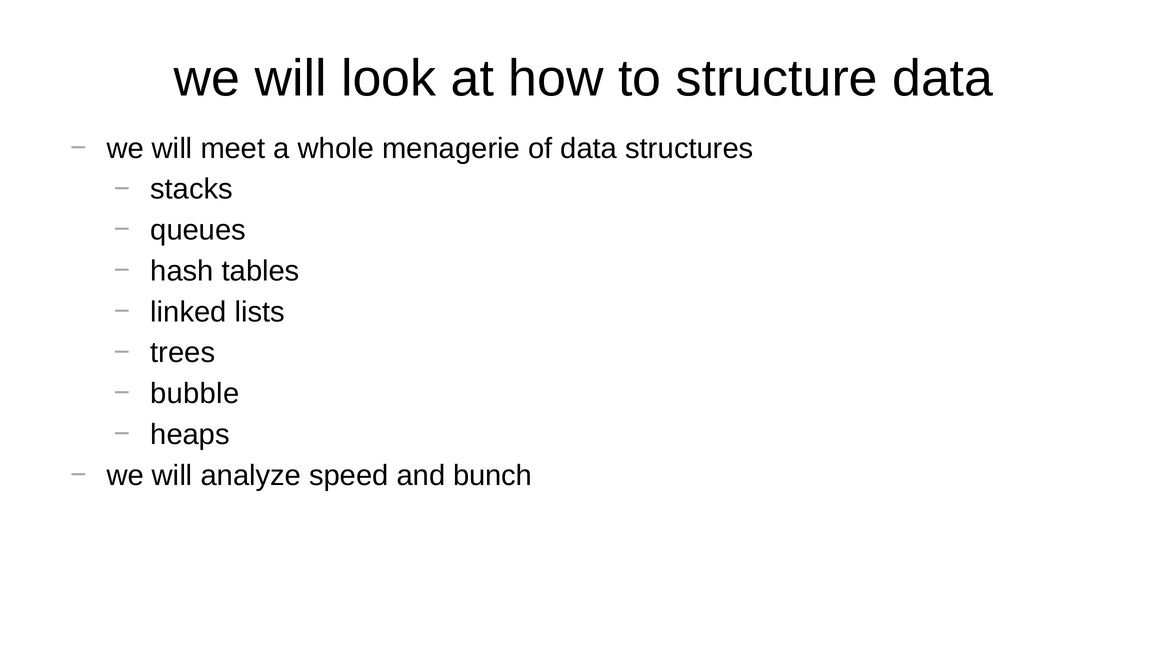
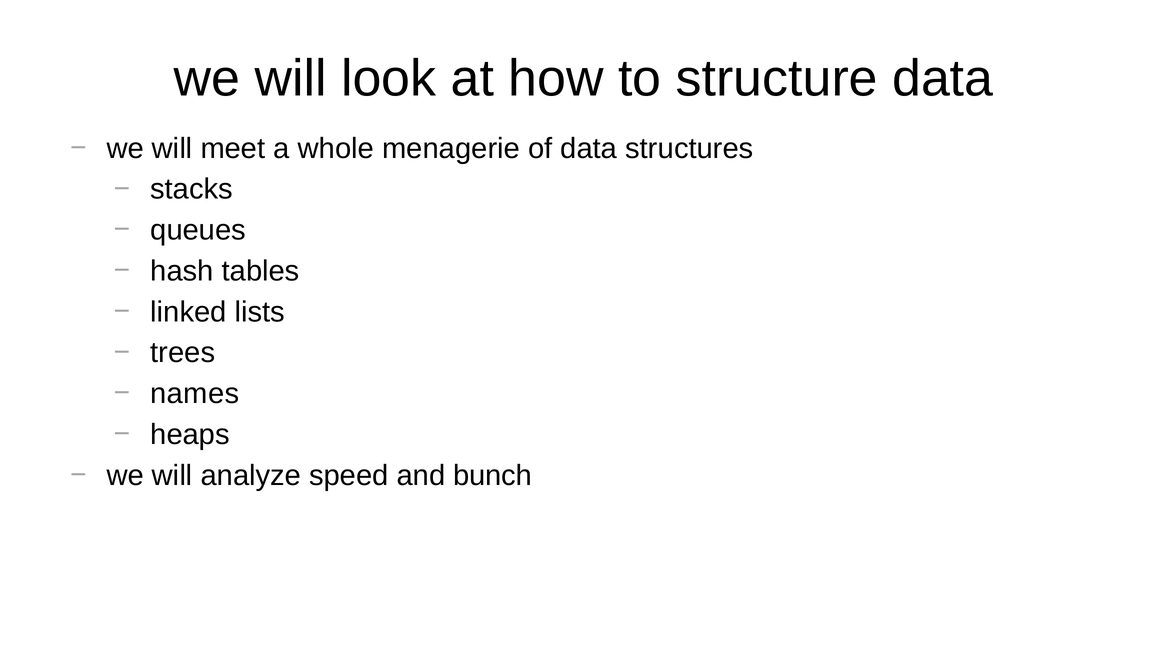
bubble: bubble -> names
